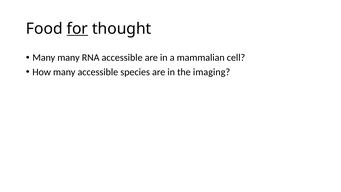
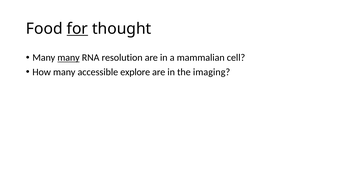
many at (69, 58) underline: none -> present
RNA accessible: accessible -> resolution
species: species -> explore
